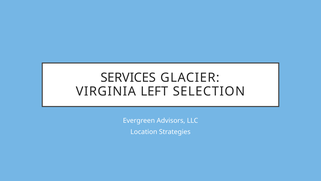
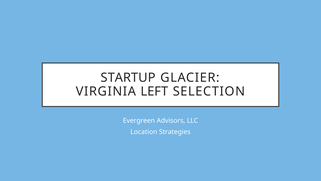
SERVICES: SERVICES -> STARTUP
